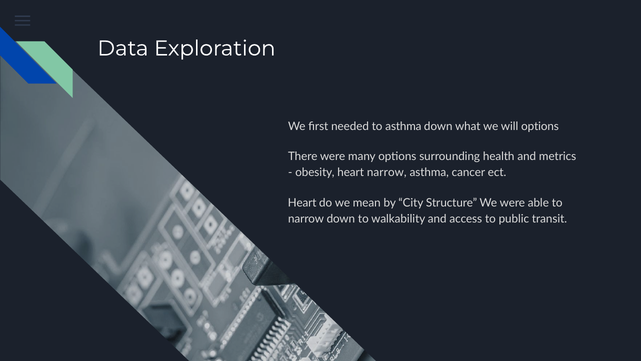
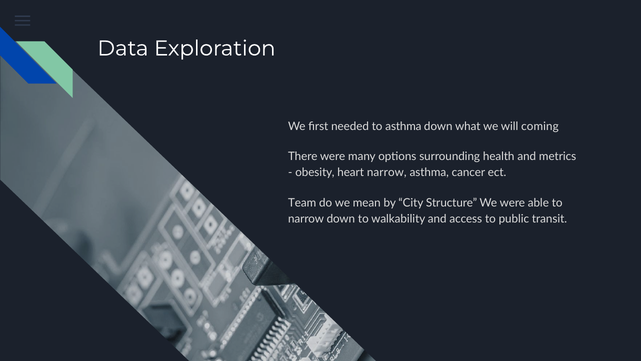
will options: options -> coming
Heart at (302, 203): Heart -> Team
